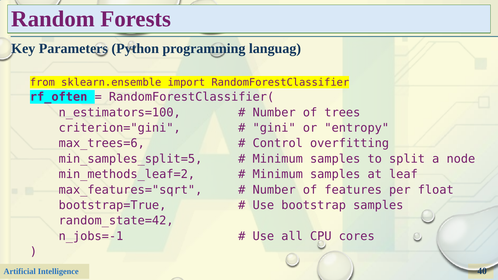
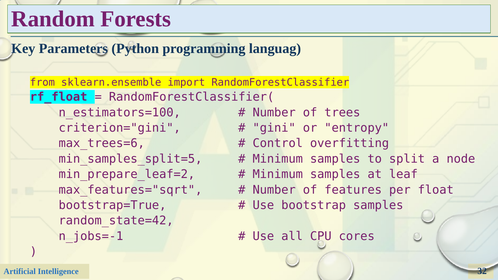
rf_often: rf_often -> rf_float
min_methods_leaf=2: min_methods_leaf=2 -> min_prepare_leaf=2
40: 40 -> 32
